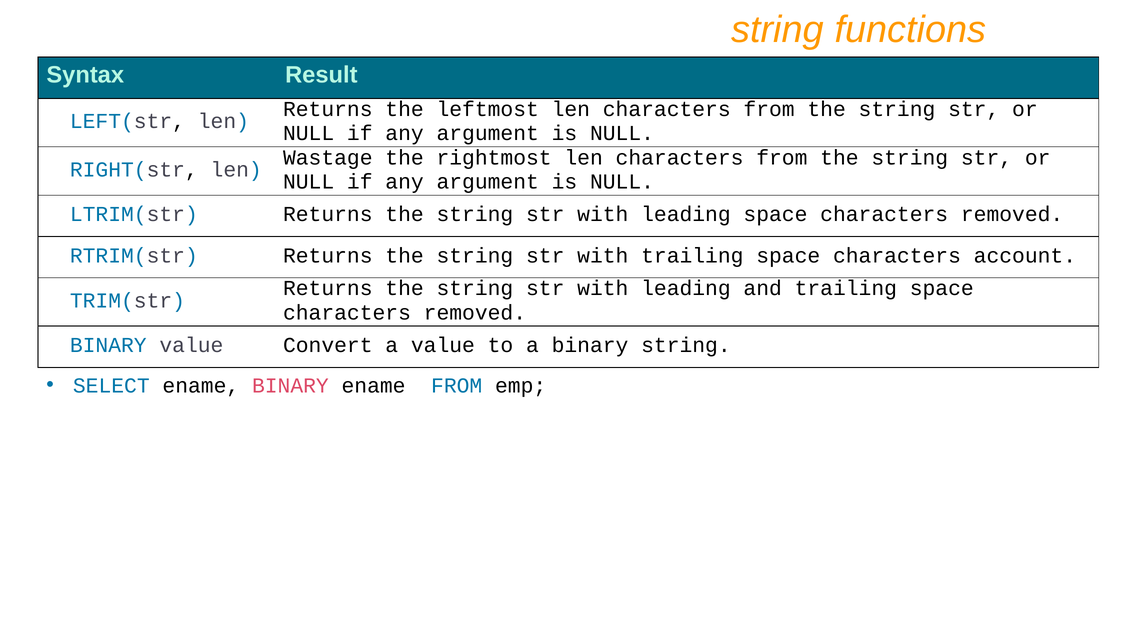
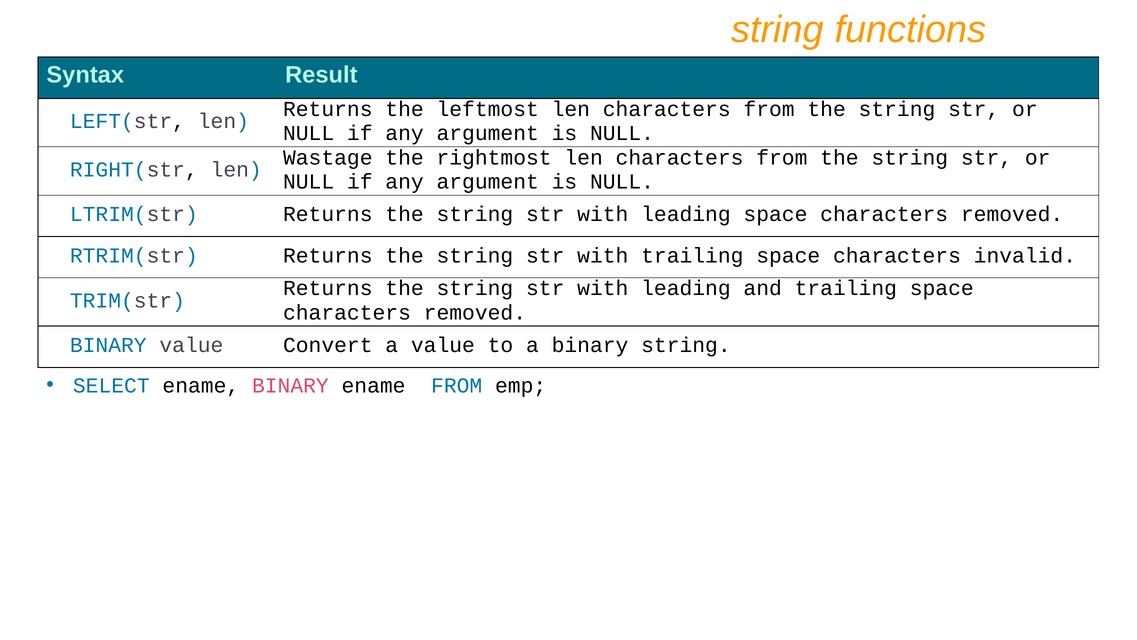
account: account -> invalid
